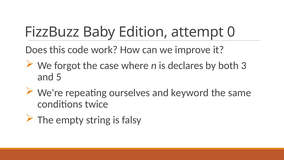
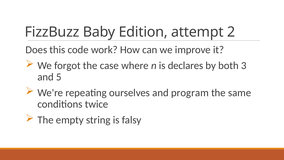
0: 0 -> 2
keyword: keyword -> program
